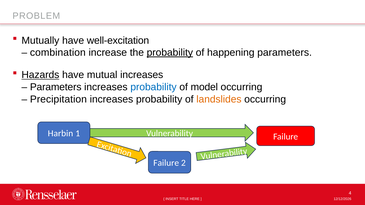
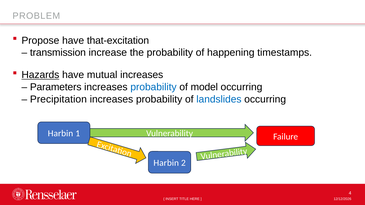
Mutually: Mutually -> Propose
well-excitation: well-excitation -> that-excitation
combination: combination -> transmission
probability at (170, 53) underline: present -> none
happening parameters: parameters -> timestamps
landslides colour: orange -> blue
Failure at (166, 163): Failure -> Harbin
